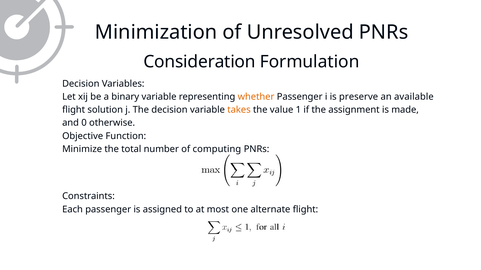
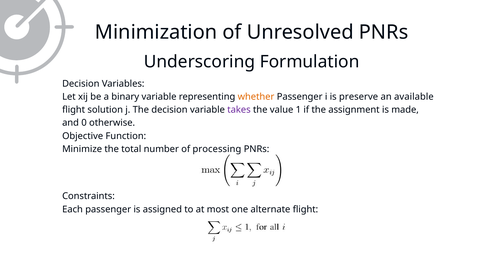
Consideration: Consideration -> Underscoring
takes colour: orange -> purple
computing: computing -> processing
